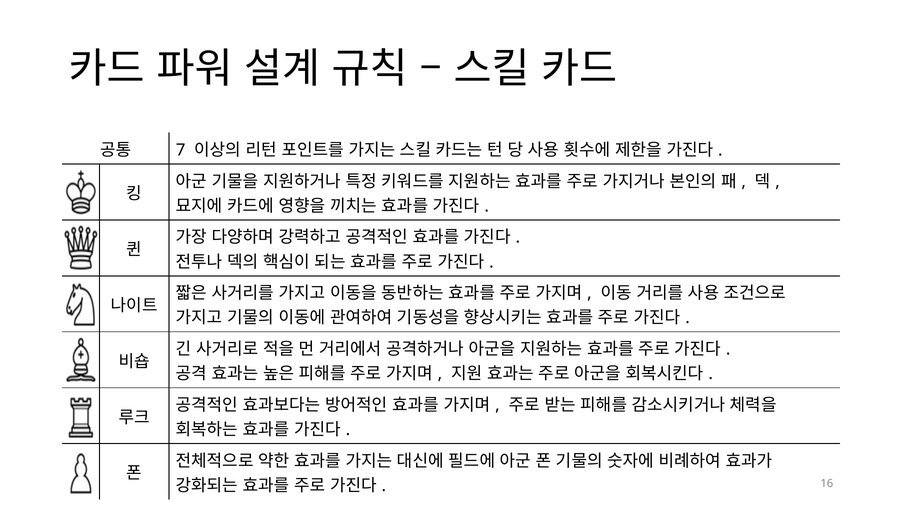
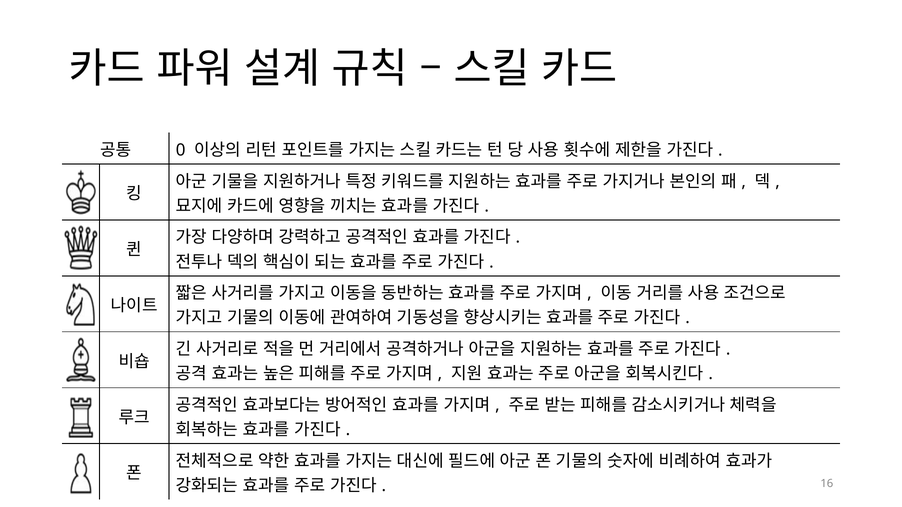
7: 7 -> 0
